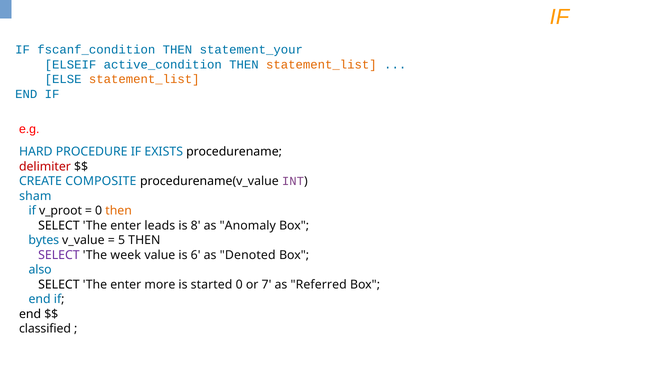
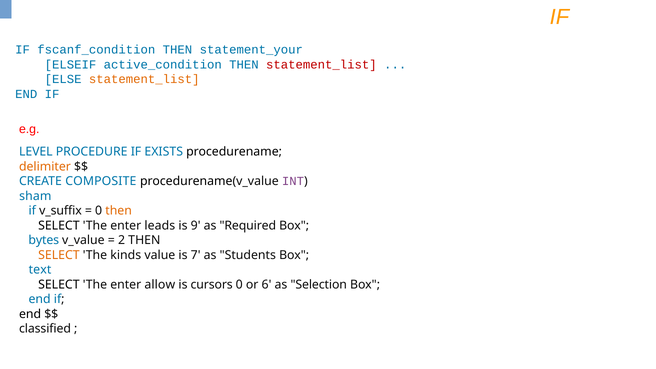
statement_list at (321, 64) colour: orange -> red
HARD: HARD -> LEVEL
delimiter colour: red -> orange
v_proot: v_proot -> v_suffix
8: 8 -> 9
Anomaly: Anomaly -> Required
5: 5 -> 2
SELECT at (59, 255) colour: purple -> orange
week: week -> kinds
6: 6 -> 7
Denoted: Denoted -> Students
also: also -> text
more: more -> allow
started: started -> cursors
7: 7 -> 6
Referred: Referred -> Selection
